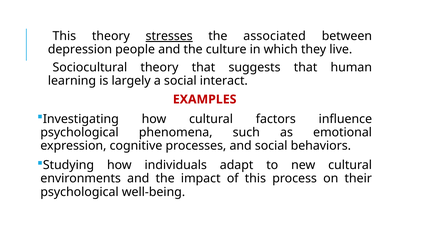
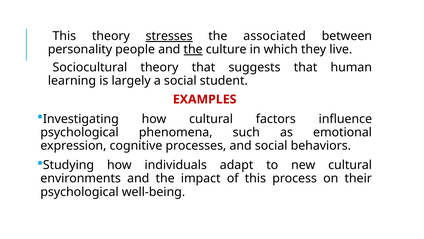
depression: depression -> personality
the at (193, 49) underline: none -> present
interact: interact -> student
